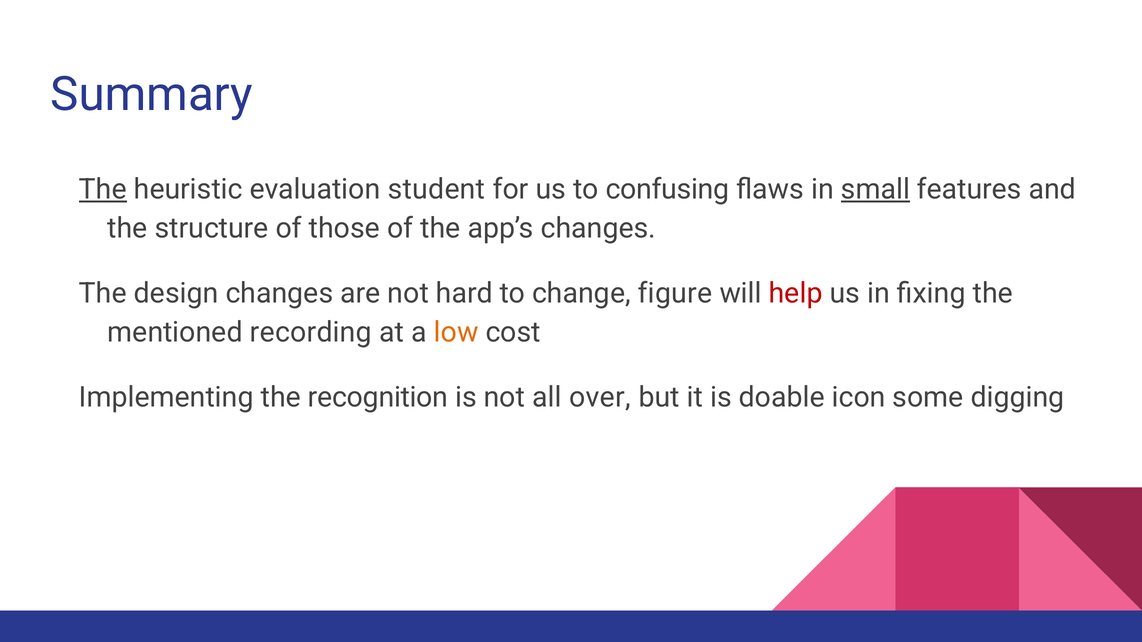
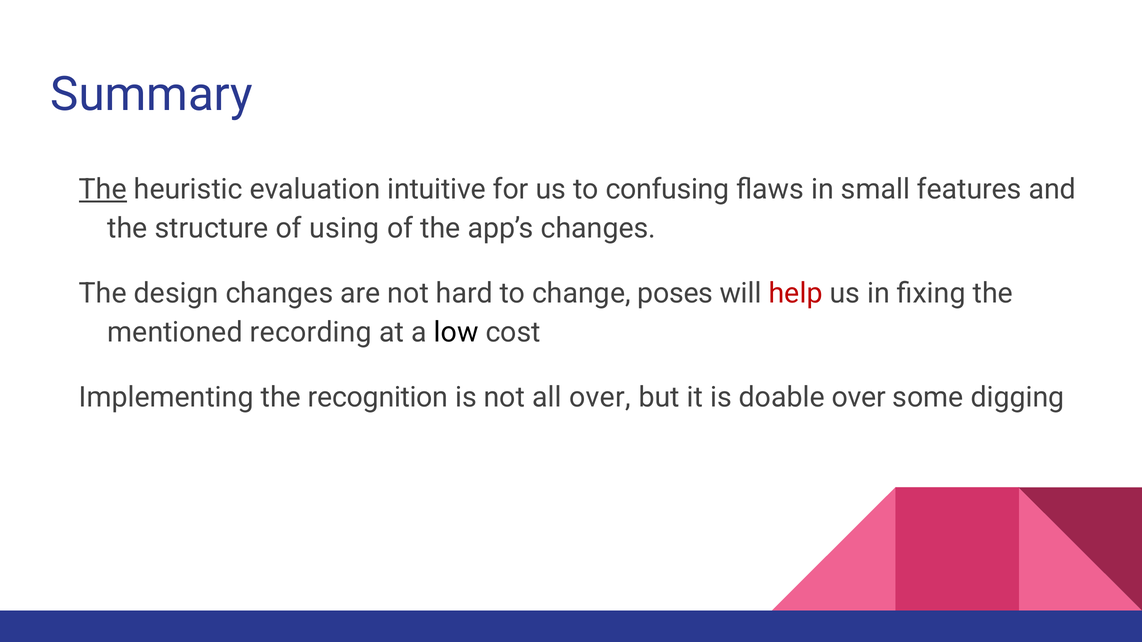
student: student -> intuitive
small underline: present -> none
those: those -> using
figure: figure -> poses
low colour: orange -> black
doable icon: icon -> over
